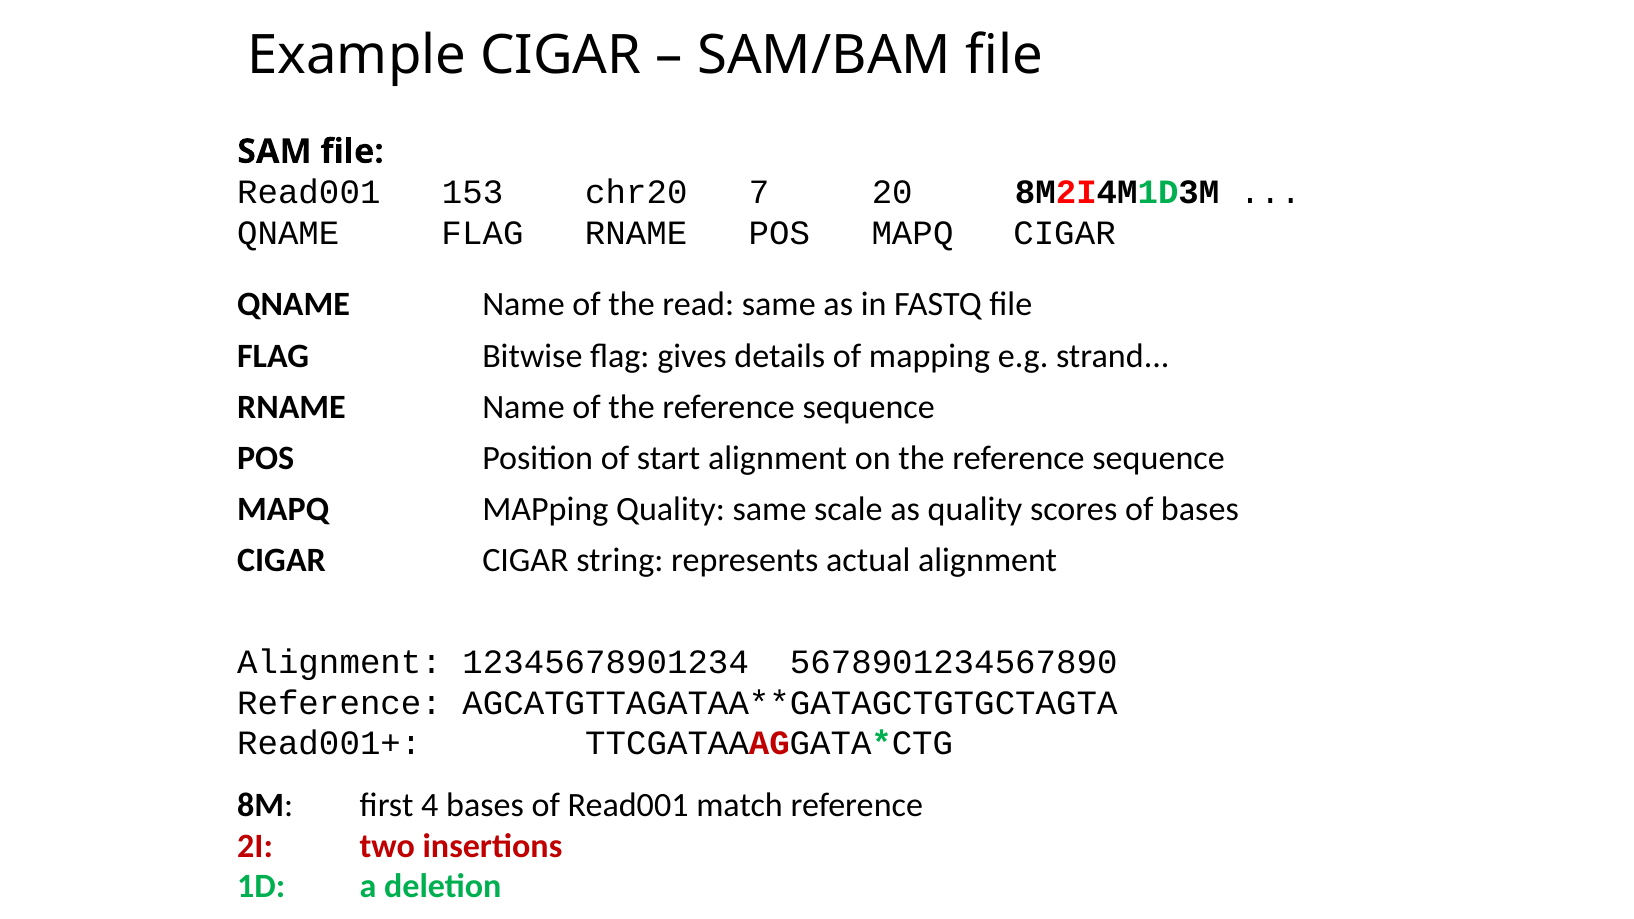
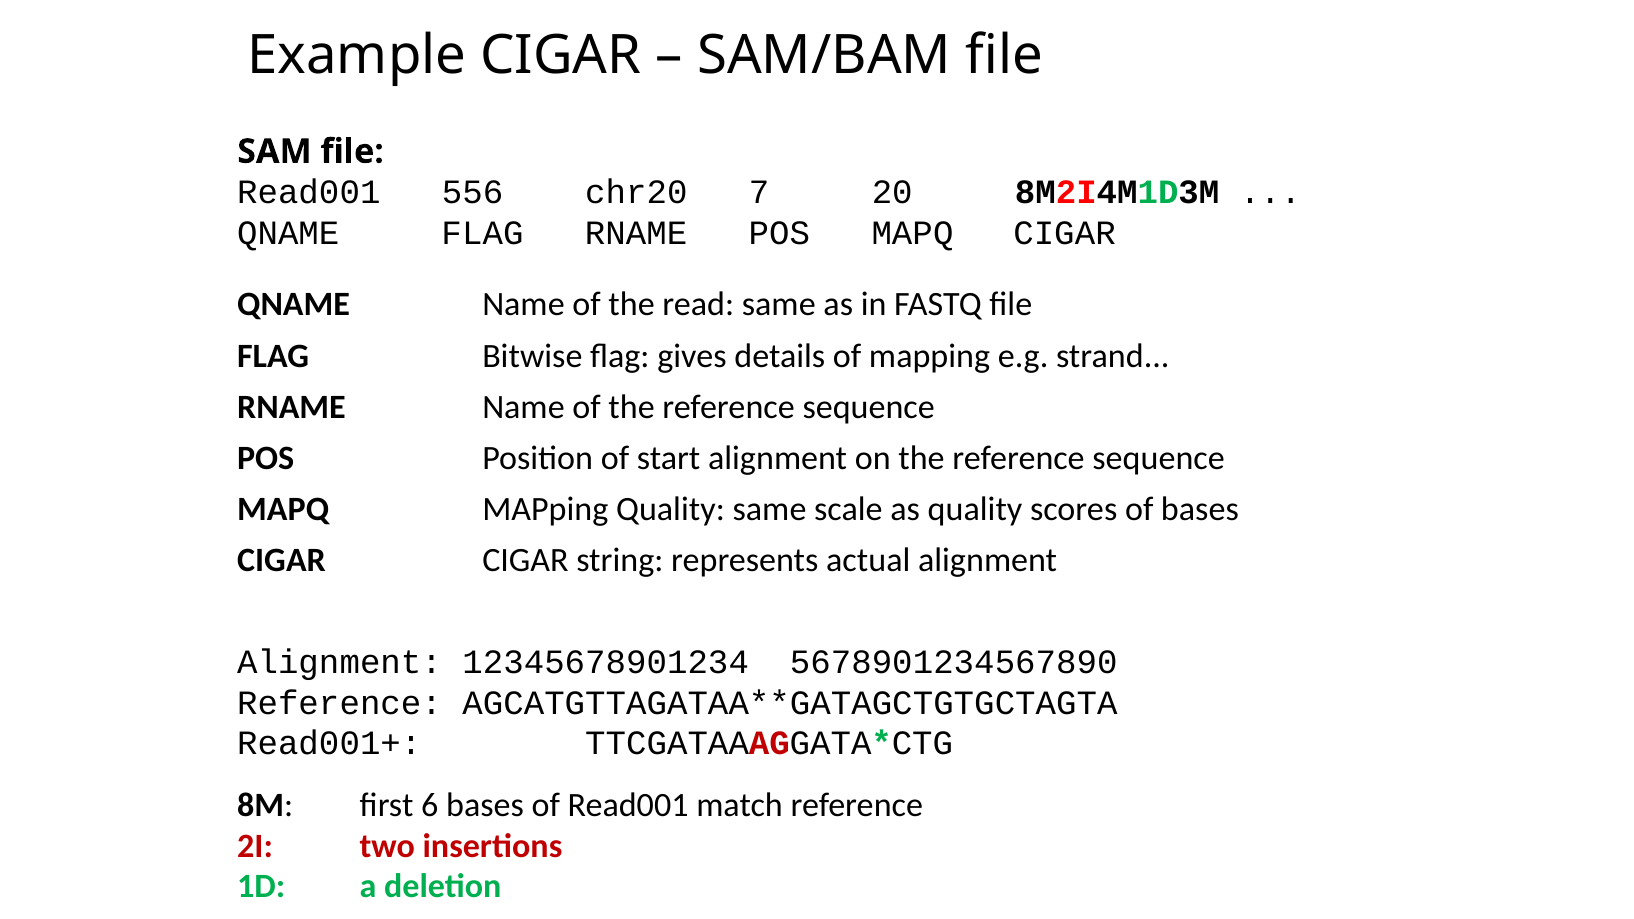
153: 153 -> 556
4: 4 -> 6
